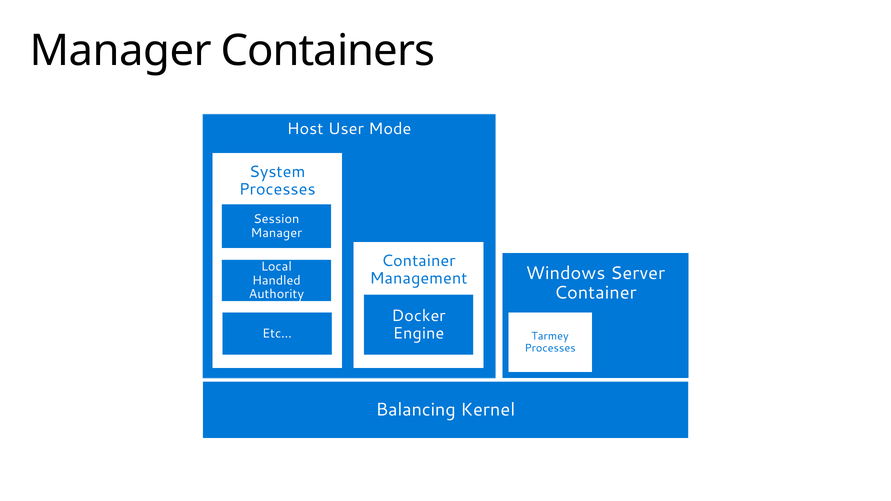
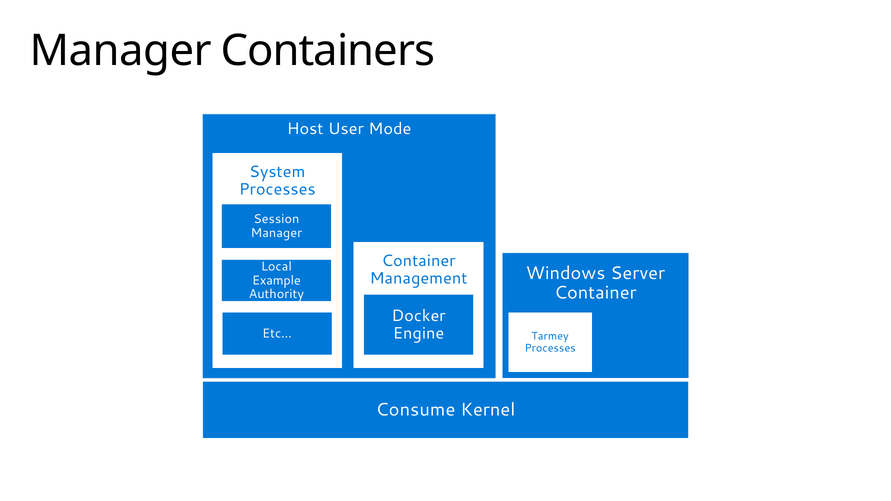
Handled: Handled -> Example
Balancing: Balancing -> Consume
